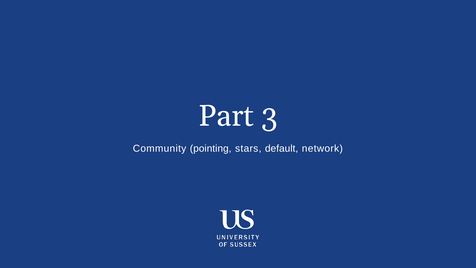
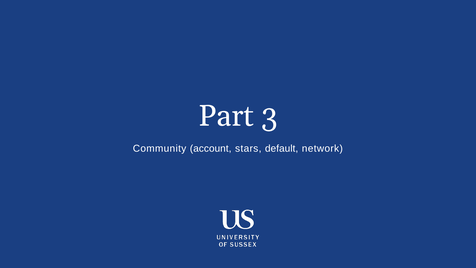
pointing: pointing -> account
